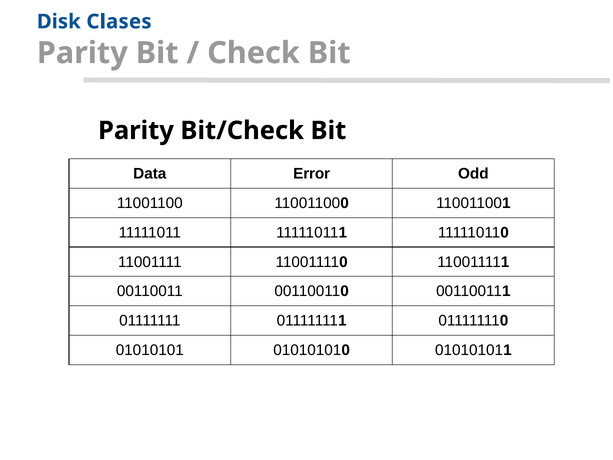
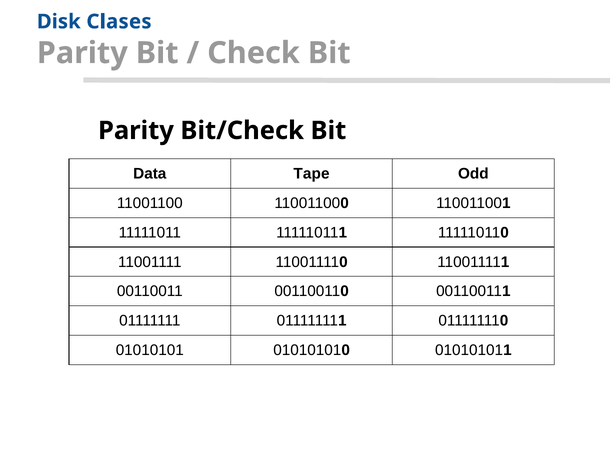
Error: Error -> Tape
